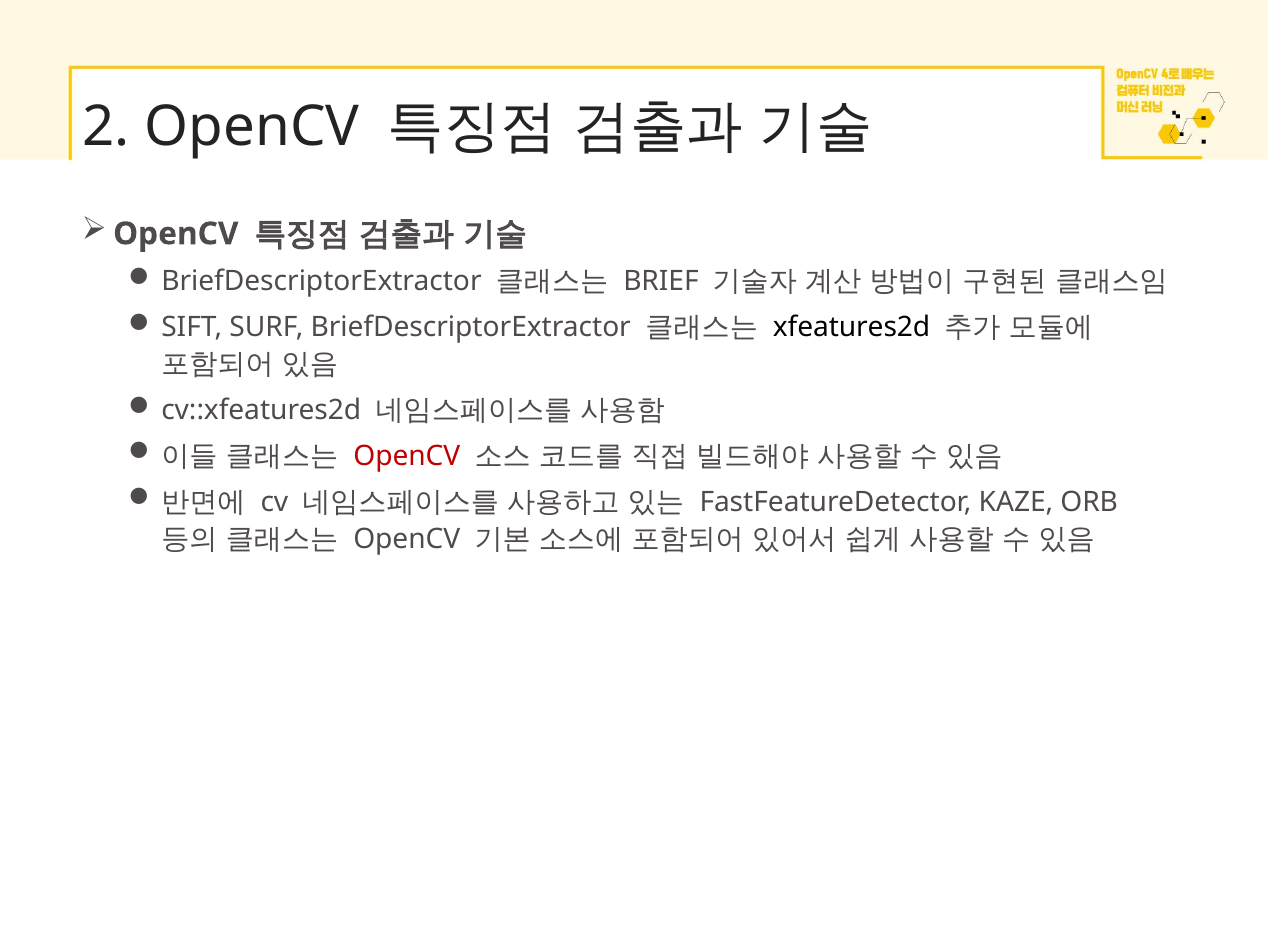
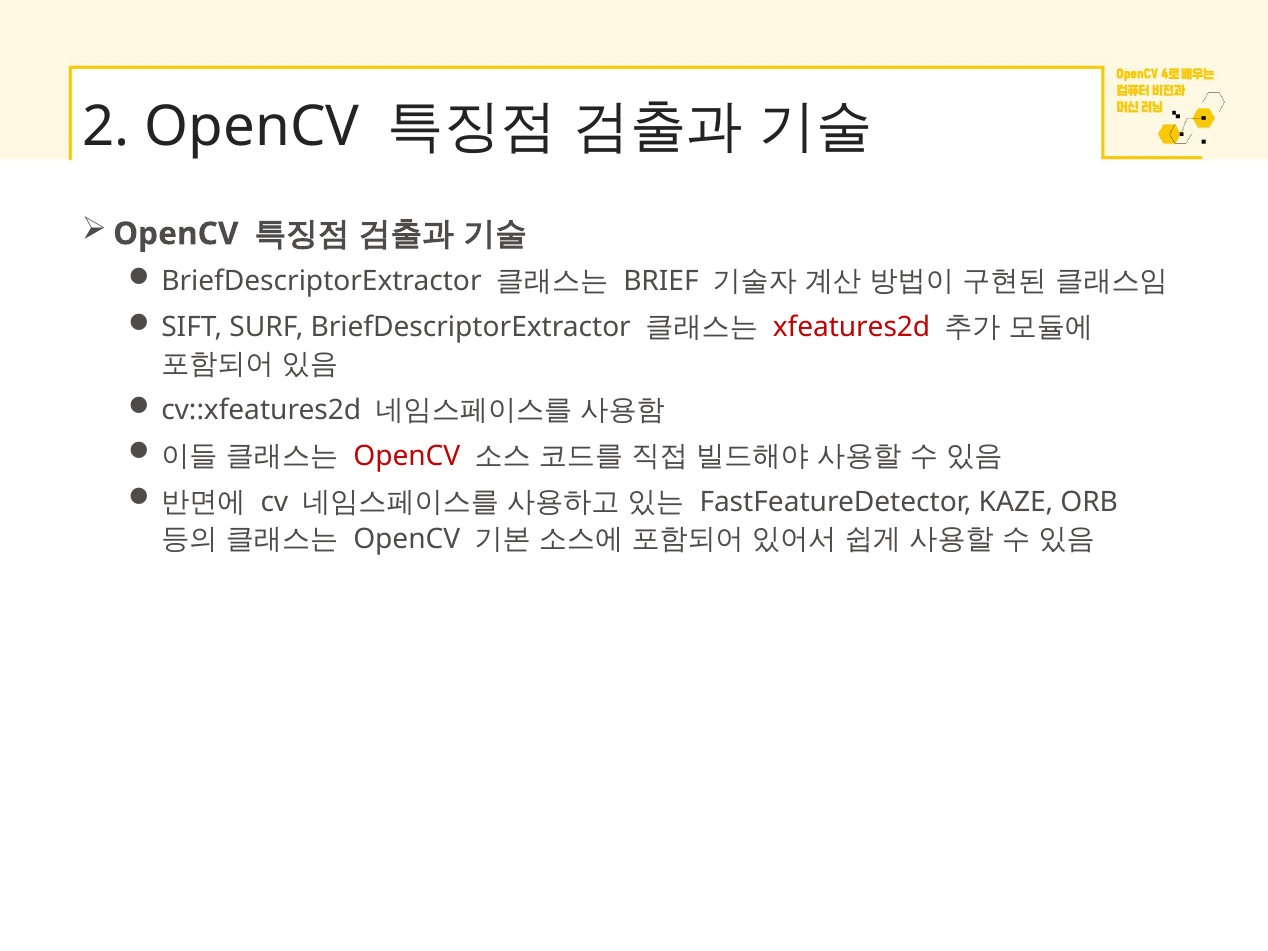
xfeatures2d colour: black -> red
